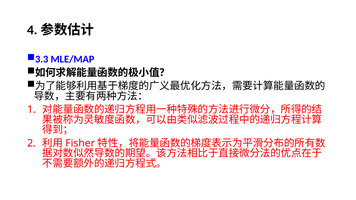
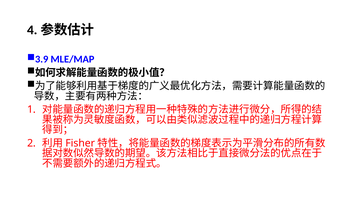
3.3: 3.3 -> 3.9
